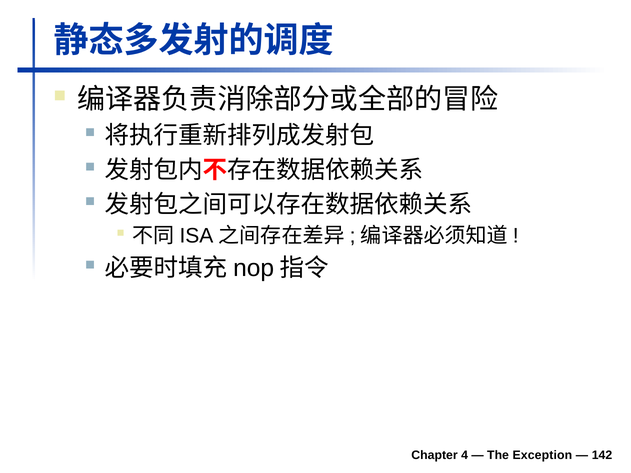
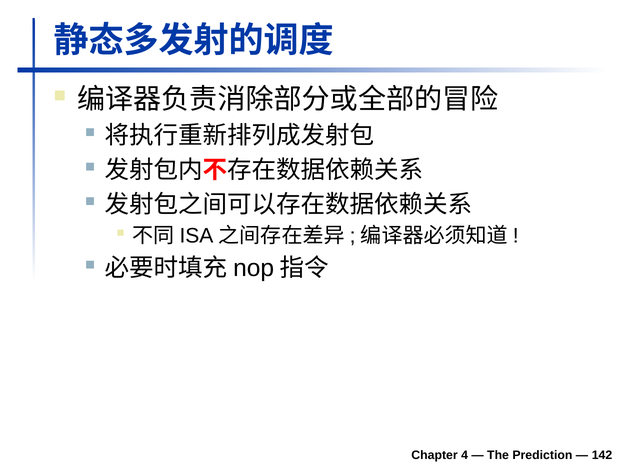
Exception: Exception -> Prediction
